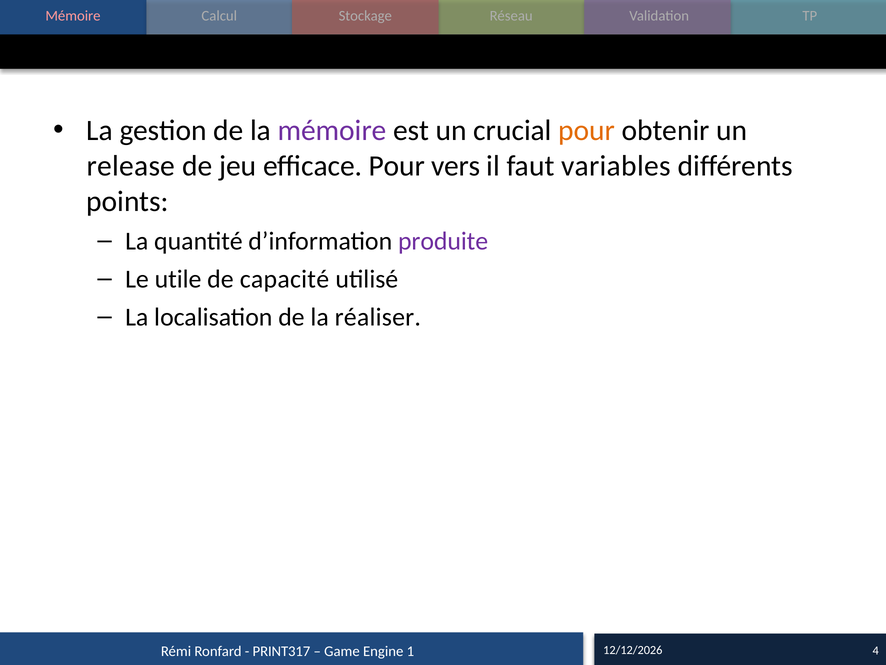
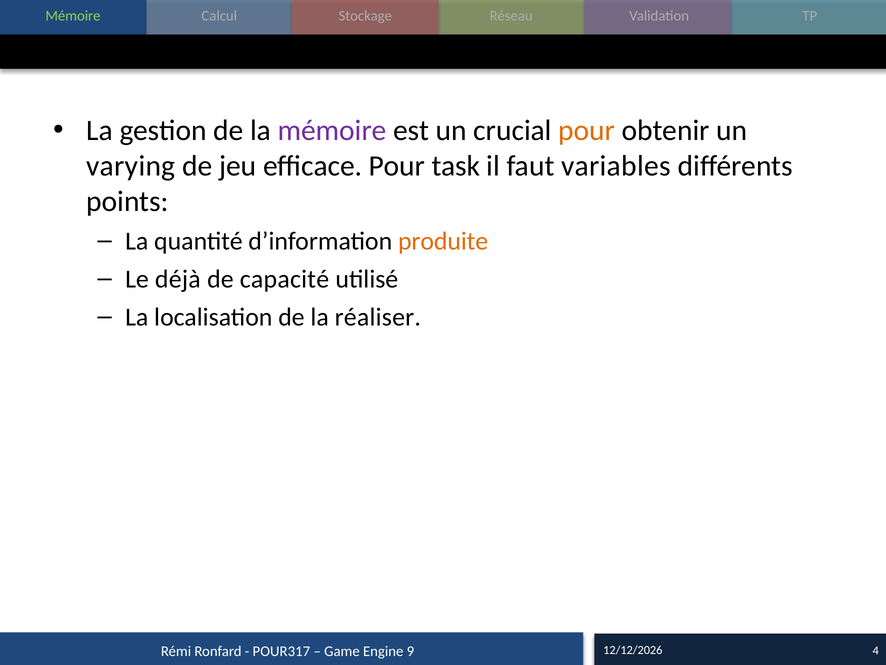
Mémoire at (73, 16) colour: pink -> light green
release: release -> varying
vers: vers -> task
produite colour: purple -> orange
utile: utile -> déjà
PRINT317: PRINT317 -> POUR317
1: 1 -> 9
